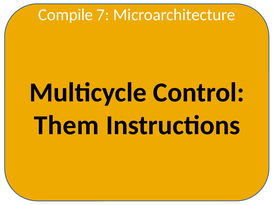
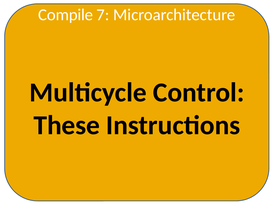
Them: Them -> These
